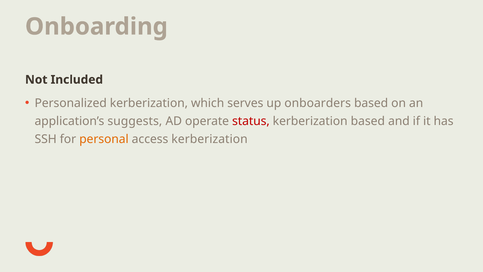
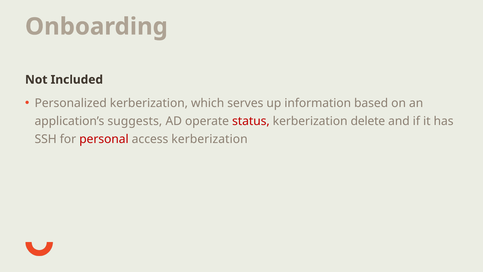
onboarders: onboarders -> information
kerberization based: based -> delete
personal colour: orange -> red
